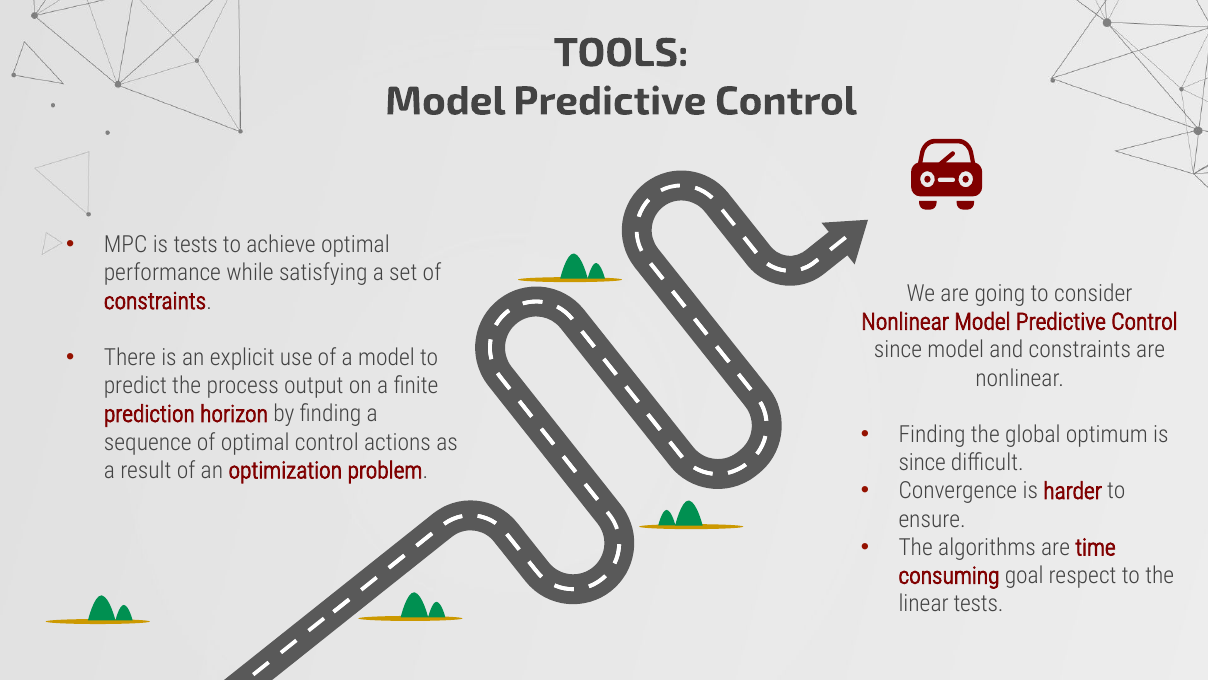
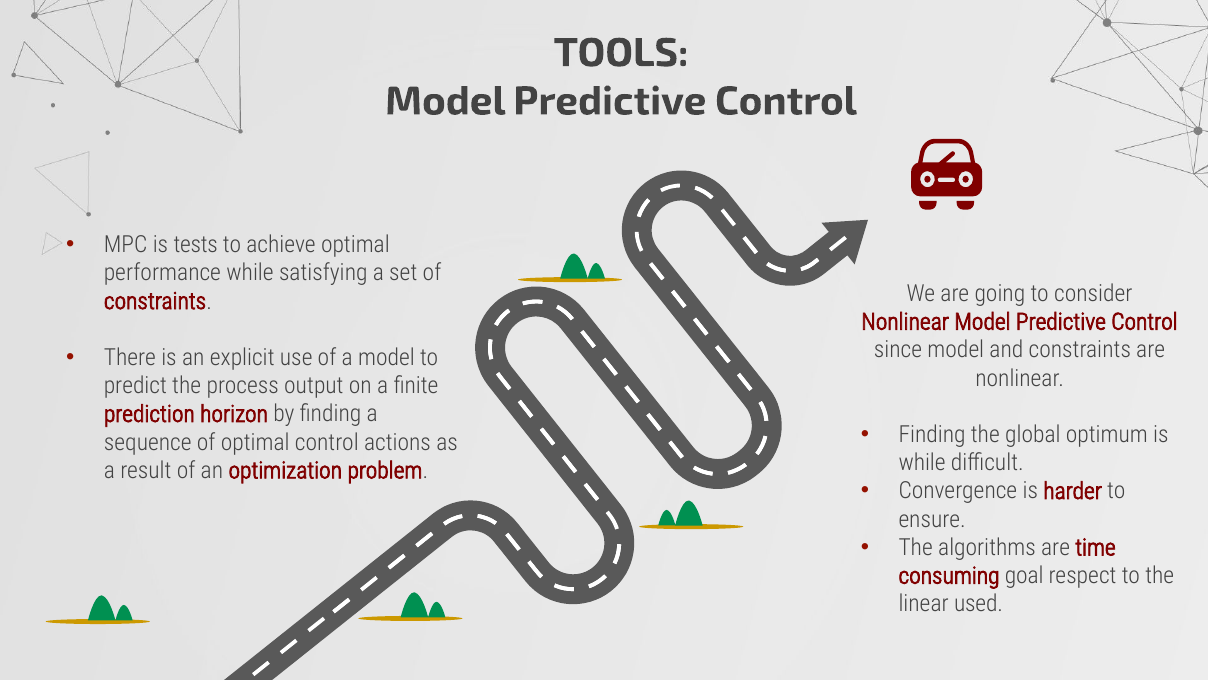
since at (922, 463): since -> while
linear tests: tests -> used
